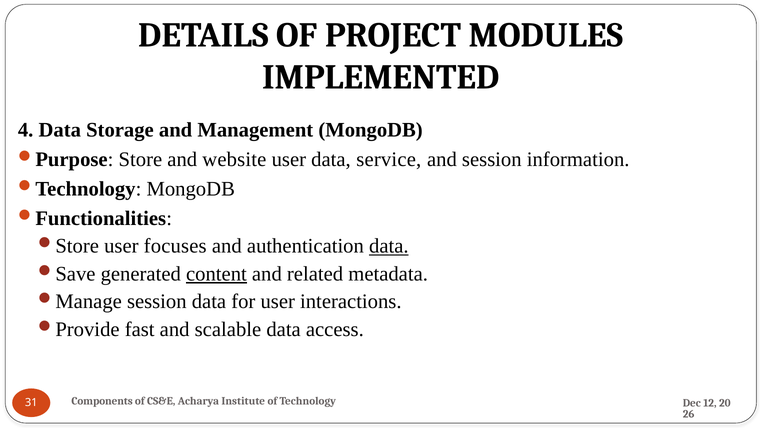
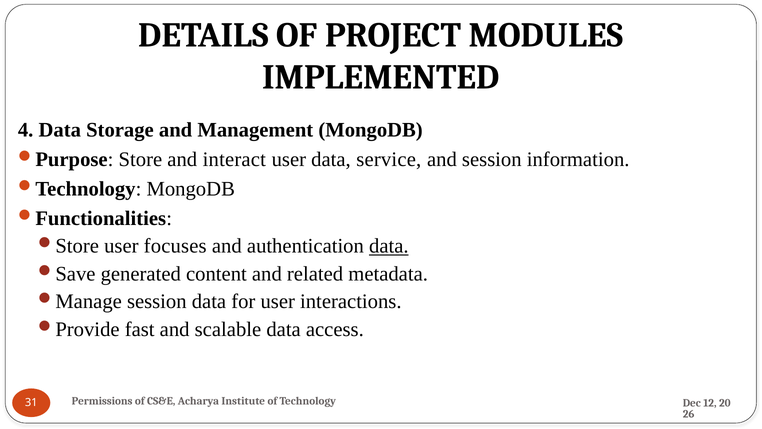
website: website -> interact
content underline: present -> none
Components: Components -> Permissions
